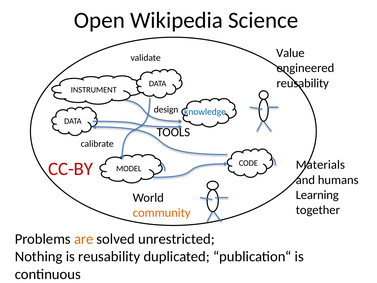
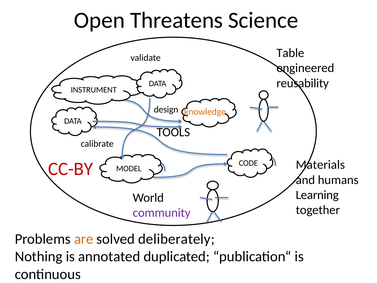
Wikipedia: Wikipedia -> Threatens
Value: Value -> Table
knowledge colour: blue -> orange
community colour: orange -> purple
unrestricted: unrestricted -> deliberately
is reusability: reusability -> annotated
